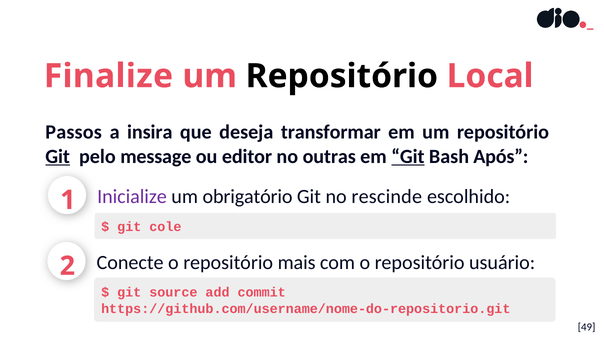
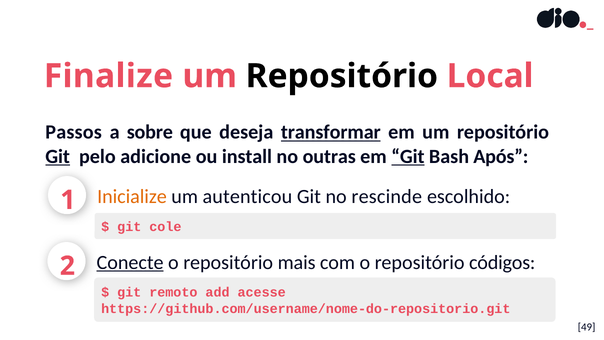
insira: insira -> sobre
transformar underline: none -> present
message: message -> adicione
editor: editor -> install
Inicialize colour: purple -> orange
obrigatório: obrigatório -> autenticou
Conecte underline: none -> present
usuário: usuário -> códigos
source: source -> remoto
commit: commit -> acesse
